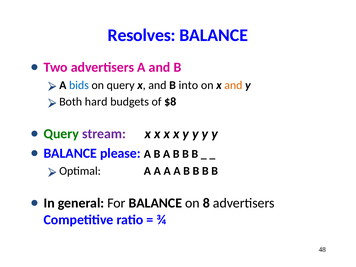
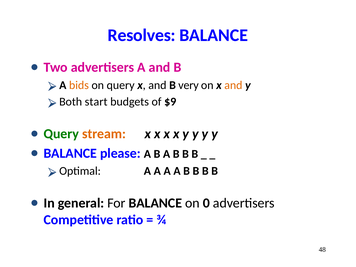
bids colour: blue -> orange
into: into -> very
hard: hard -> start
$8: $8 -> $9
stream colour: purple -> orange
8: 8 -> 0
